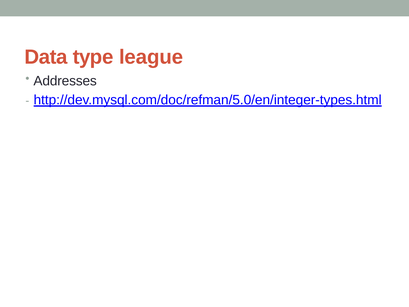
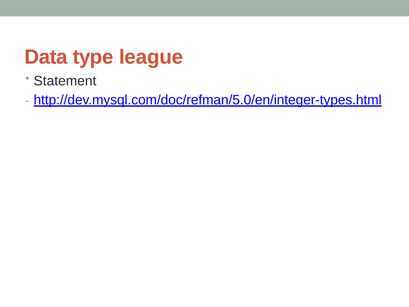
Addresses: Addresses -> Statement
